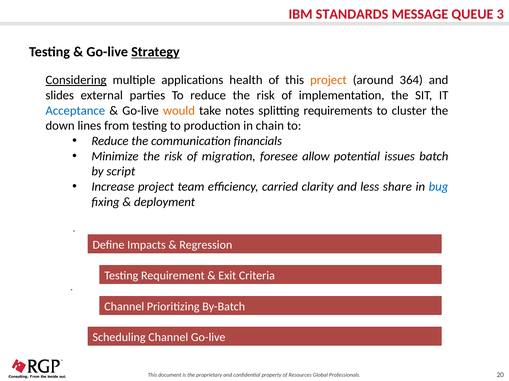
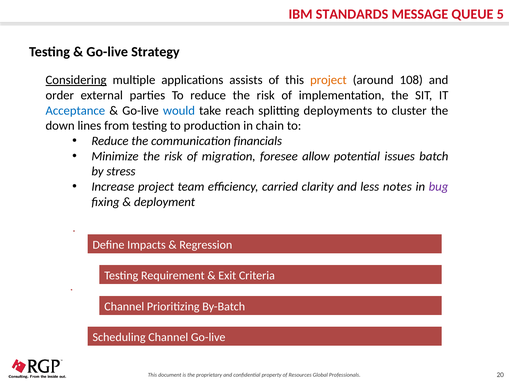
3: 3 -> 5
Strategy underline: present -> none
health: health -> assists
364: 364 -> 108
slides: slides -> order
would colour: orange -> blue
notes: notes -> reach
requirements: requirements -> deployments
script: script -> stress
share: share -> notes
bug colour: blue -> purple
